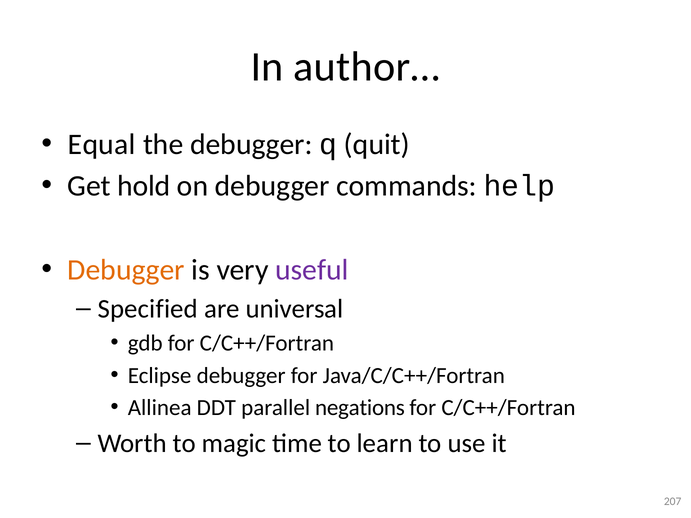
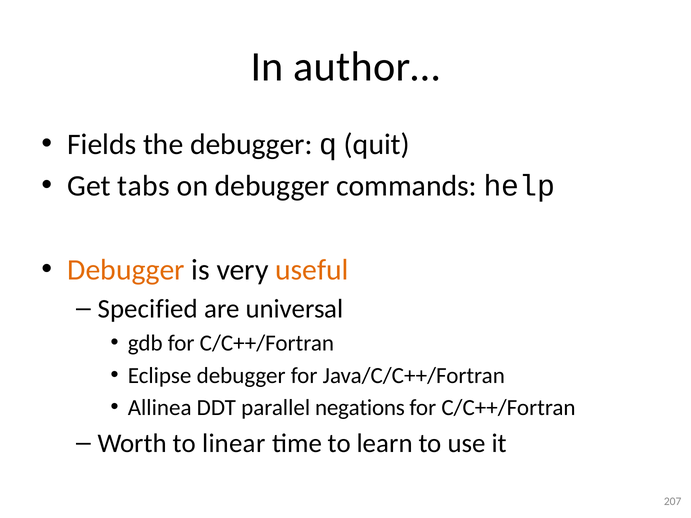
Equal: Equal -> Fields
hold: hold -> tabs
useful colour: purple -> orange
magic: magic -> linear
